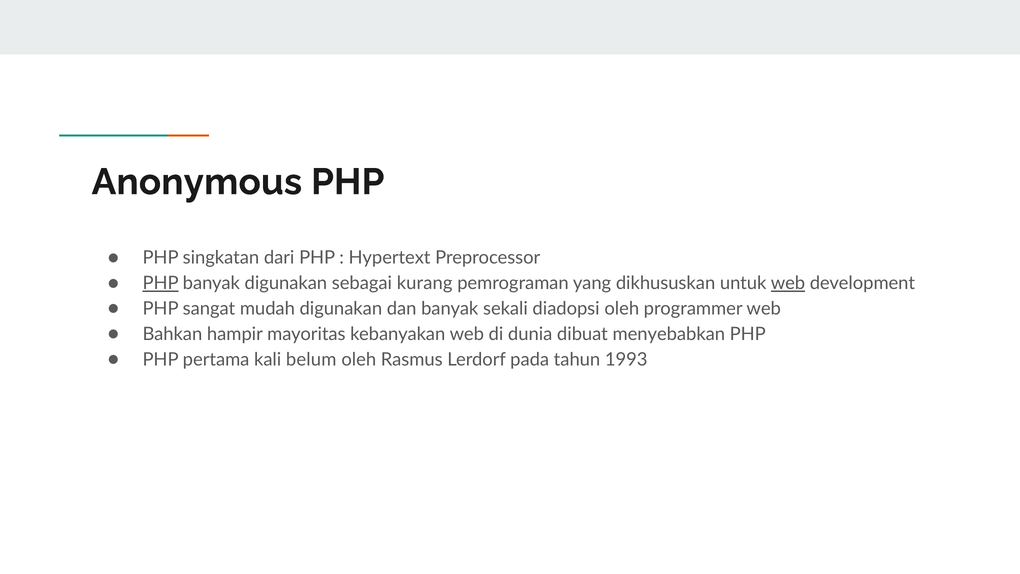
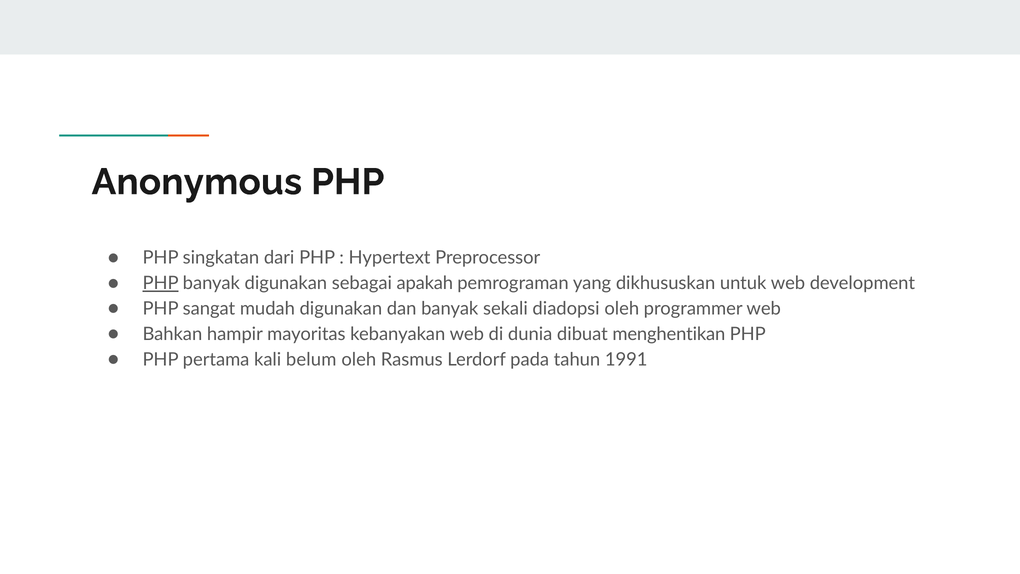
kurang: kurang -> apakah
web at (788, 283) underline: present -> none
menyebabkan: menyebabkan -> menghentikan
1993: 1993 -> 1991
